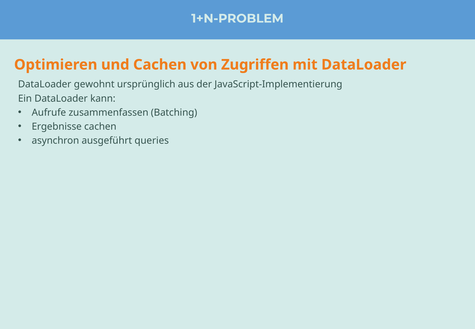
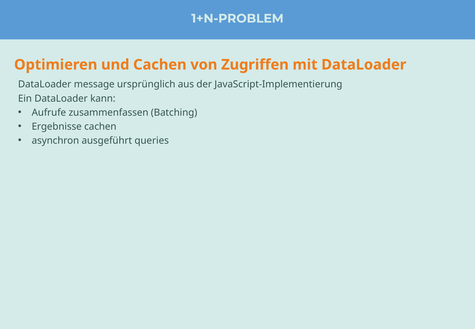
gewohnt: gewohnt -> message
